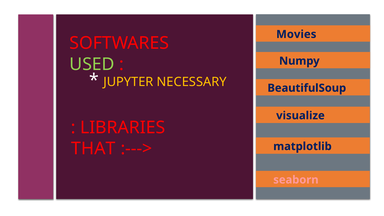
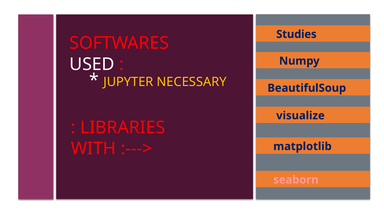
Movies: Movies -> Studies
USED colour: light green -> white
THAT: THAT -> WITH
